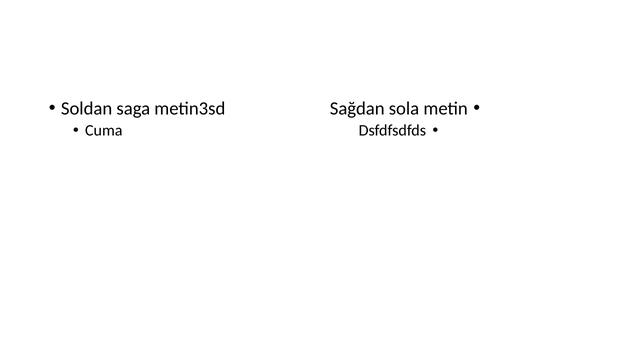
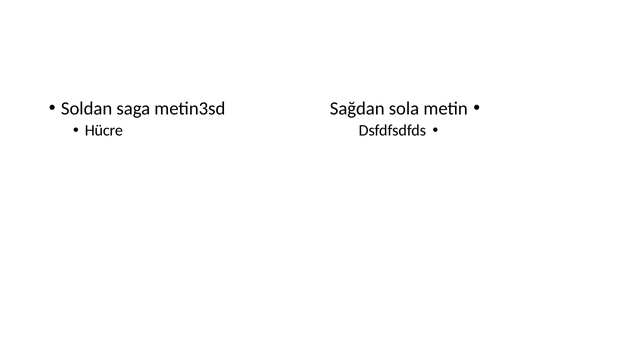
Cuma: Cuma -> Hücre
